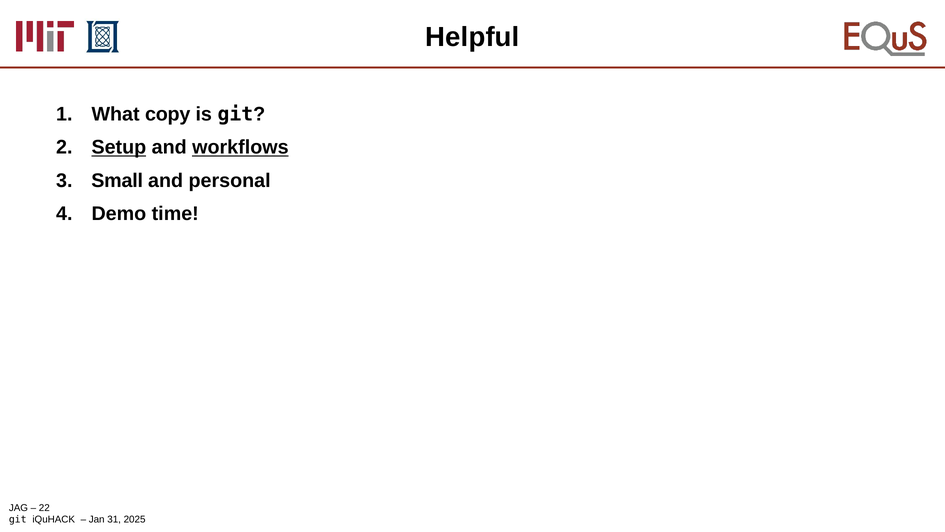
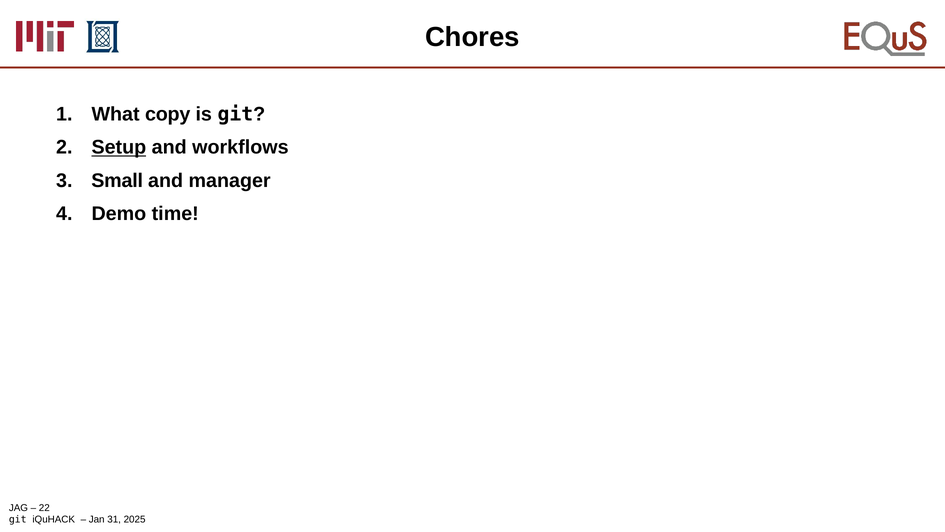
Helpful: Helpful -> Chores
workflows underline: present -> none
personal: personal -> manager
